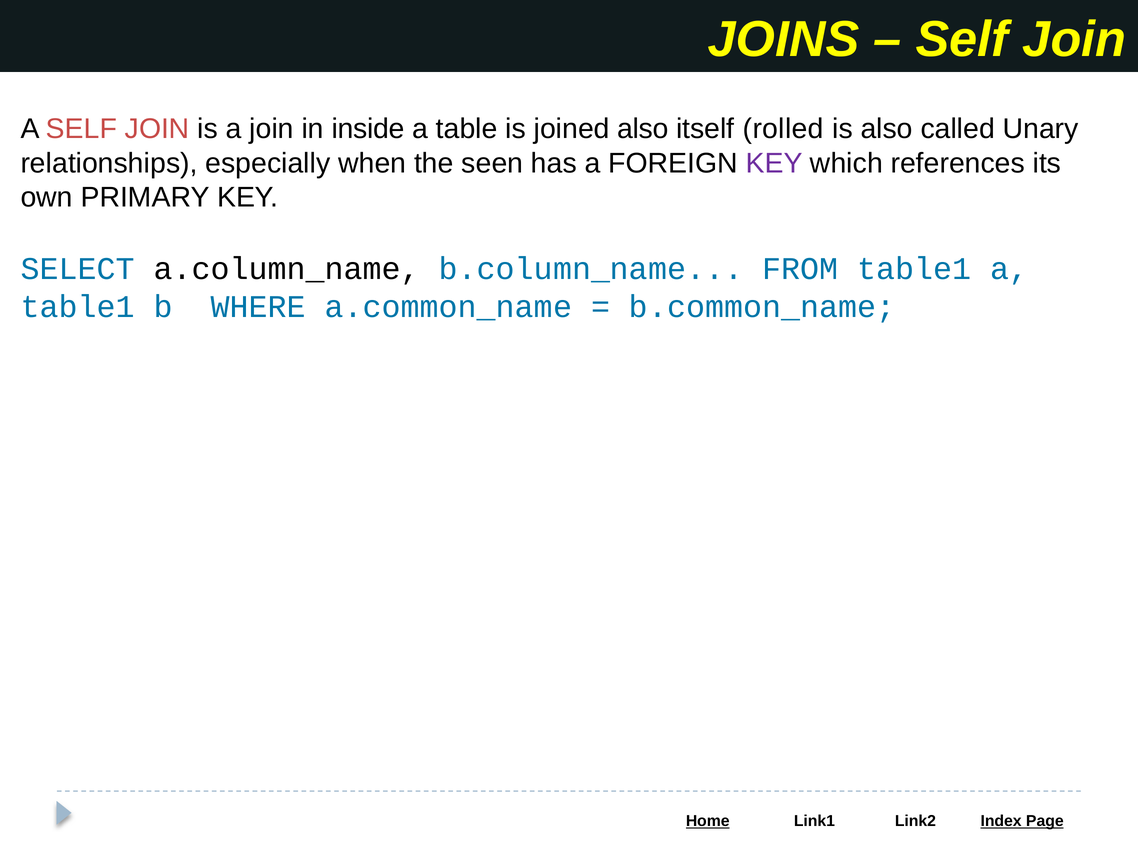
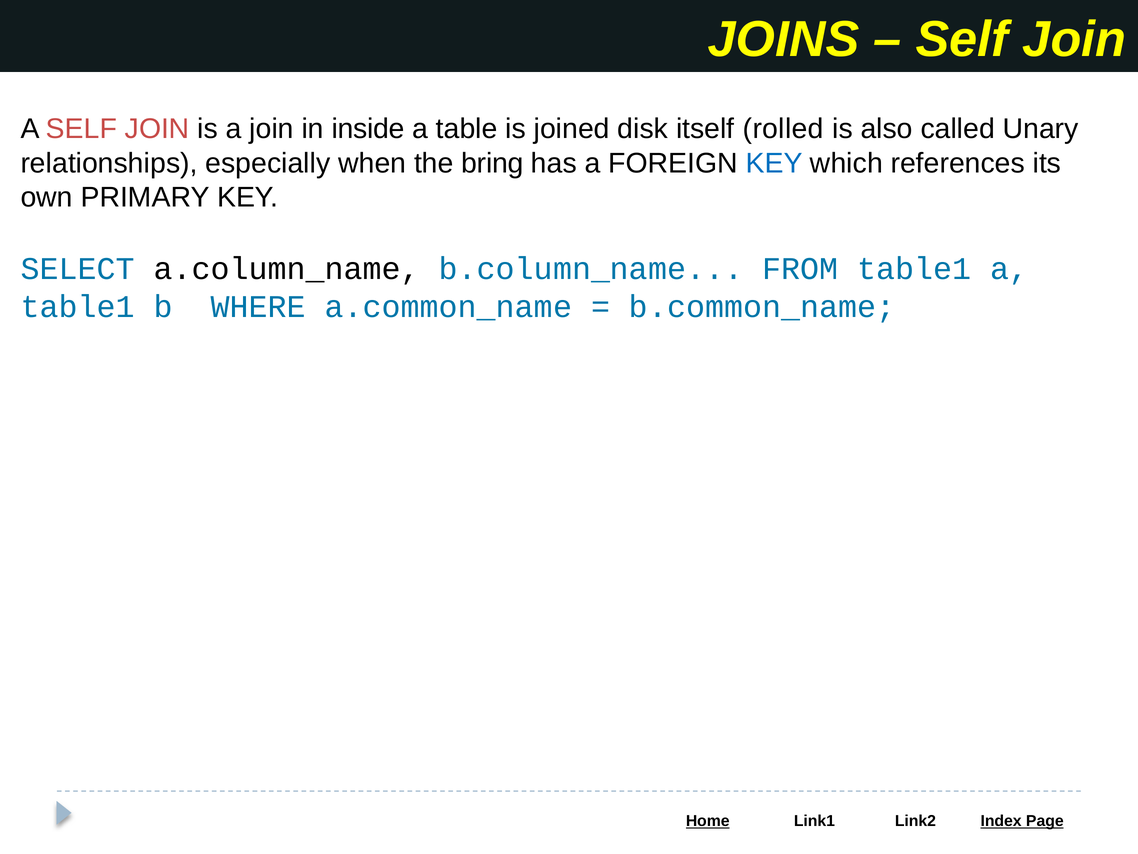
joined also: also -> disk
seen: seen -> bring
KEY at (774, 163) colour: purple -> blue
